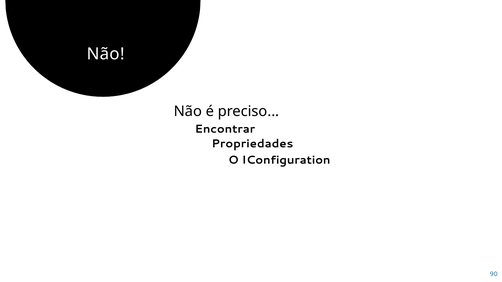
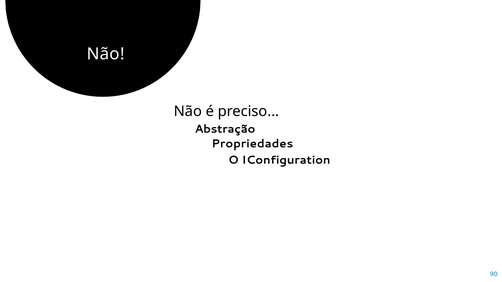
Encontrar: Encontrar -> Abstração
